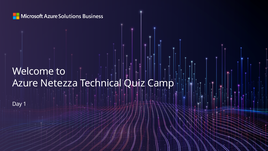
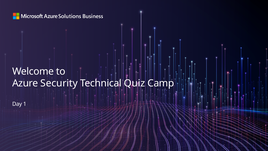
Netezza: Netezza -> Security
